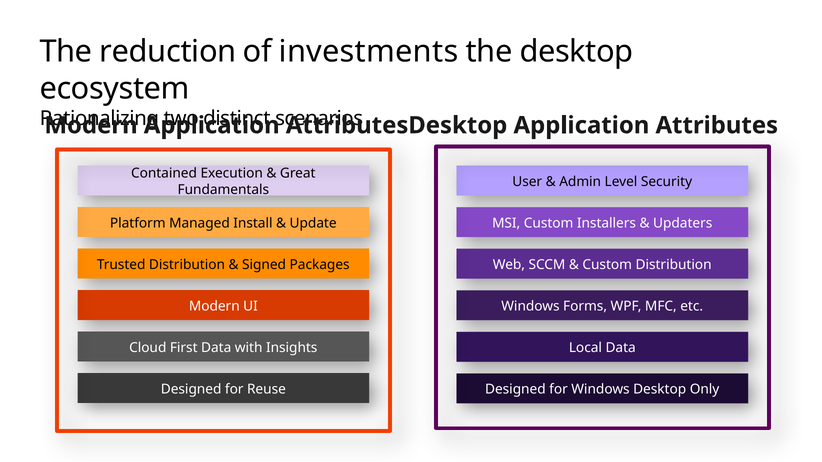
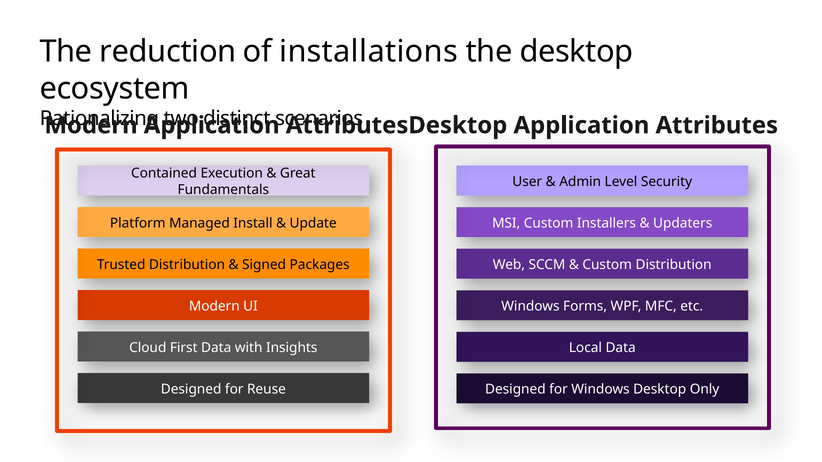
investments: investments -> installations
